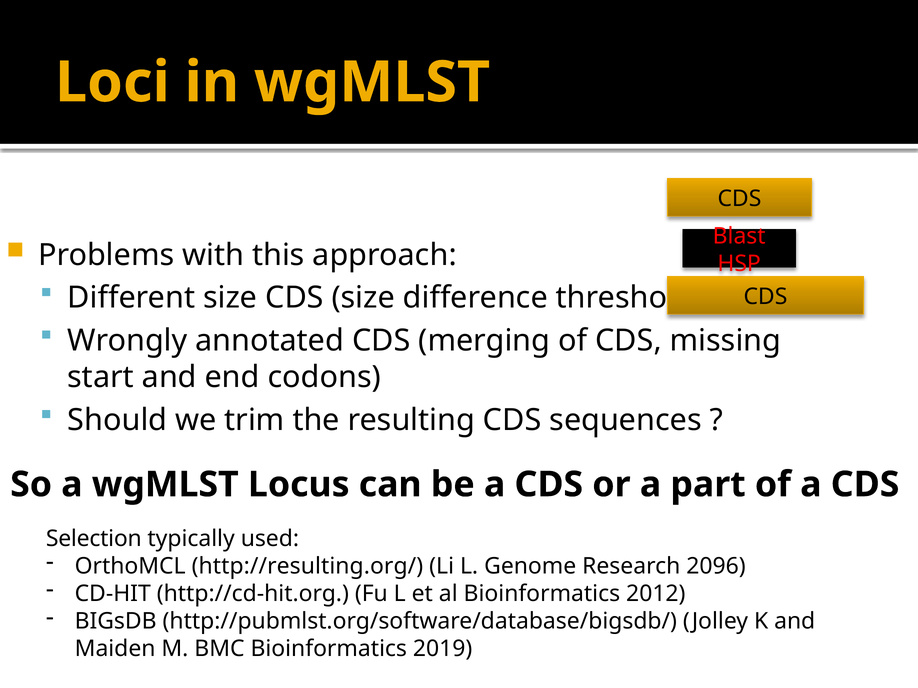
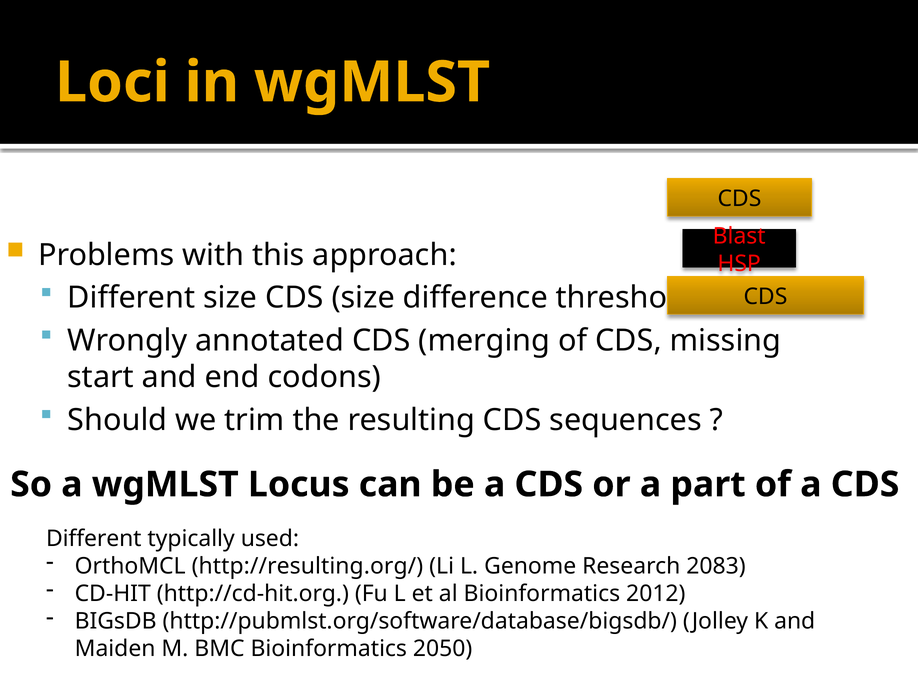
Selection at (94, 539): Selection -> Different
2096: 2096 -> 2083
2019: 2019 -> 2050
